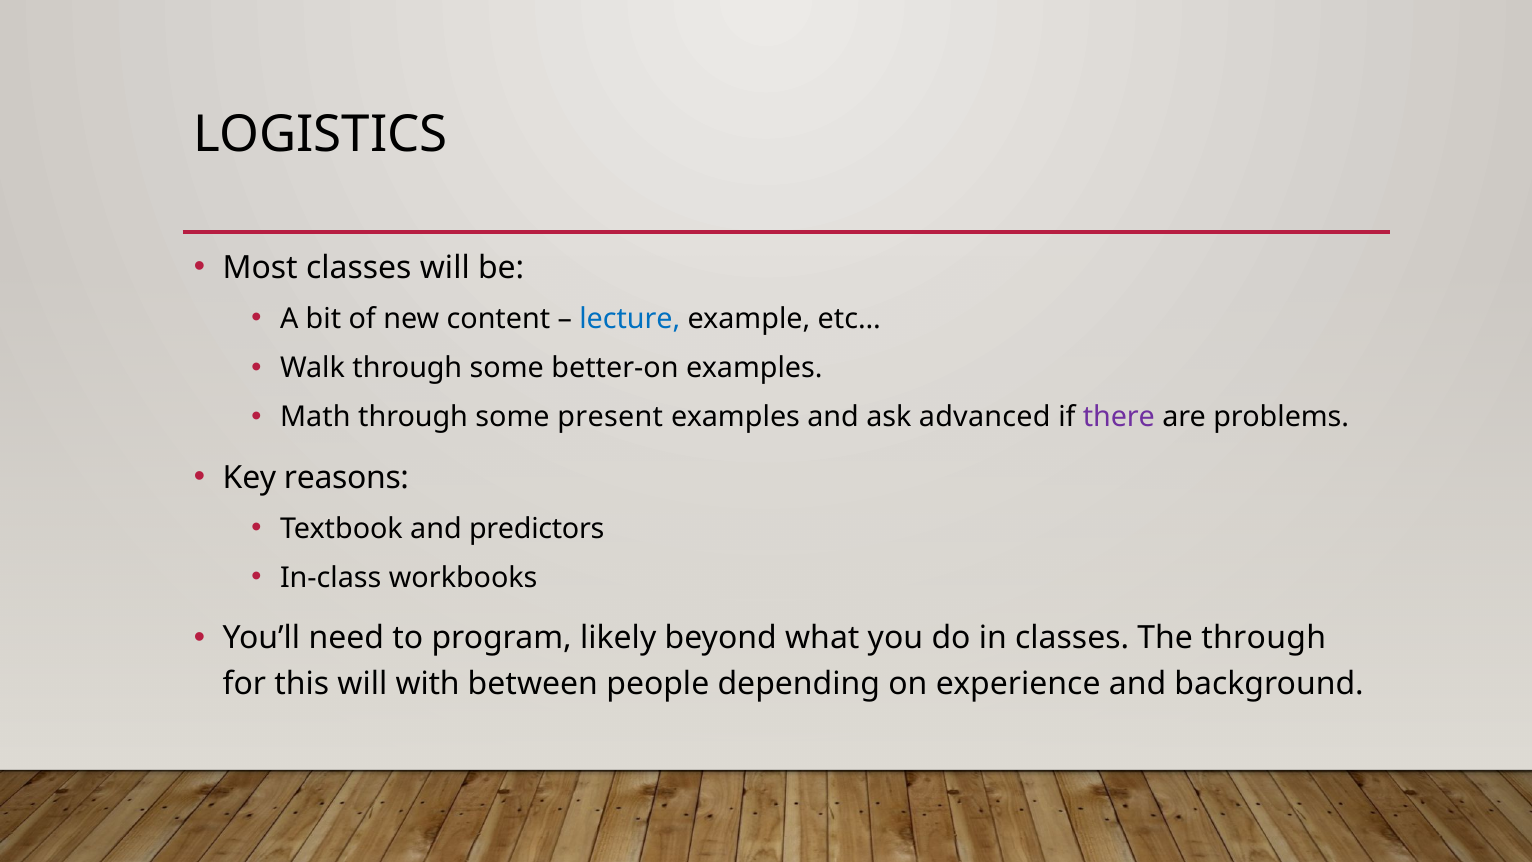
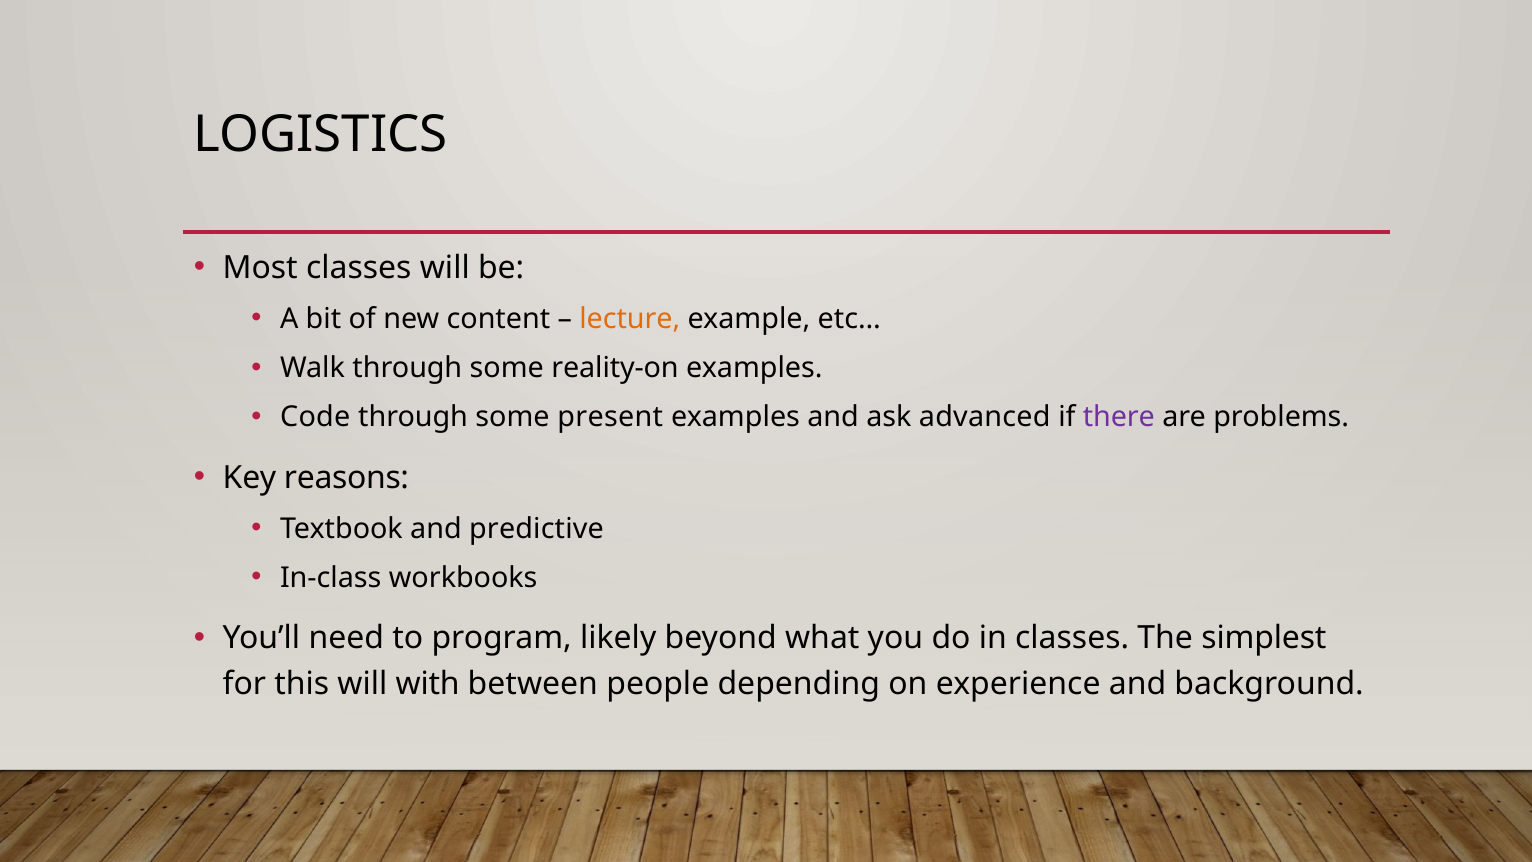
lecture colour: blue -> orange
better-on: better-on -> reality-on
Math: Math -> Code
predictors: predictors -> predictive
The through: through -> simplest
